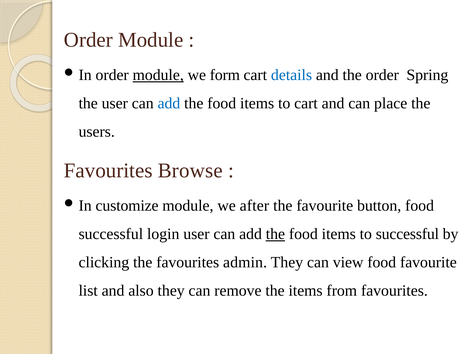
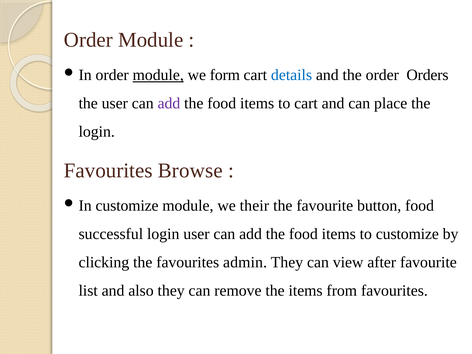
Spring: Spring -> Orders
add at (169, 103) colour: blue -> purple
users at (97, 132): users -> login
after: after -> their
the at (275, 234) underline: present -> none
to successful: successful -> customize
view food: food -> after
